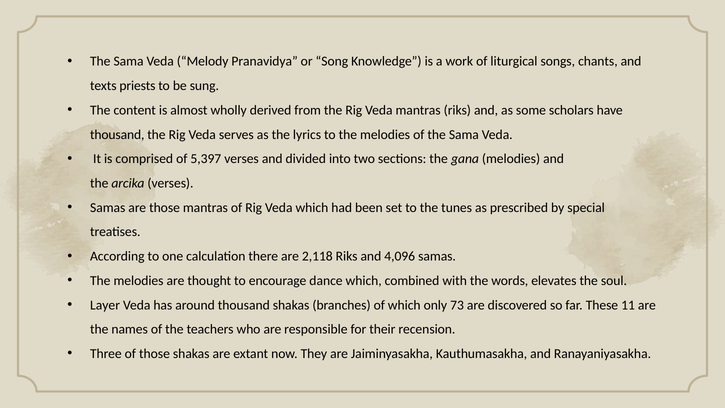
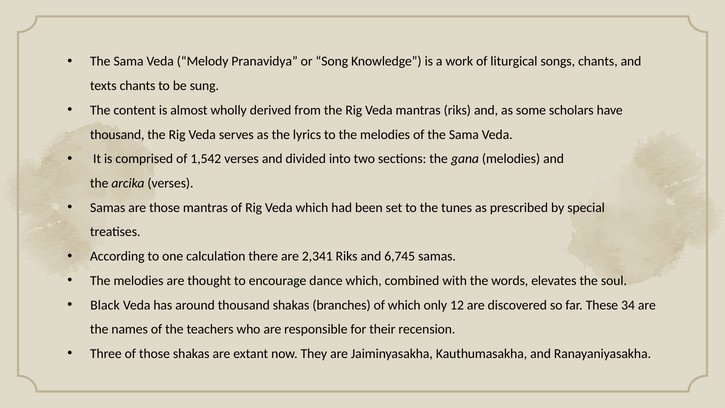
texts priests: priests -> chants
5,397: 5,397 -> 1,542
2,118: 2,118 -> 2,341
4,096: 4,096 -> 6,745
Layer: Layer -> Black
73: 73 -> 12
11: 11 -> 34
